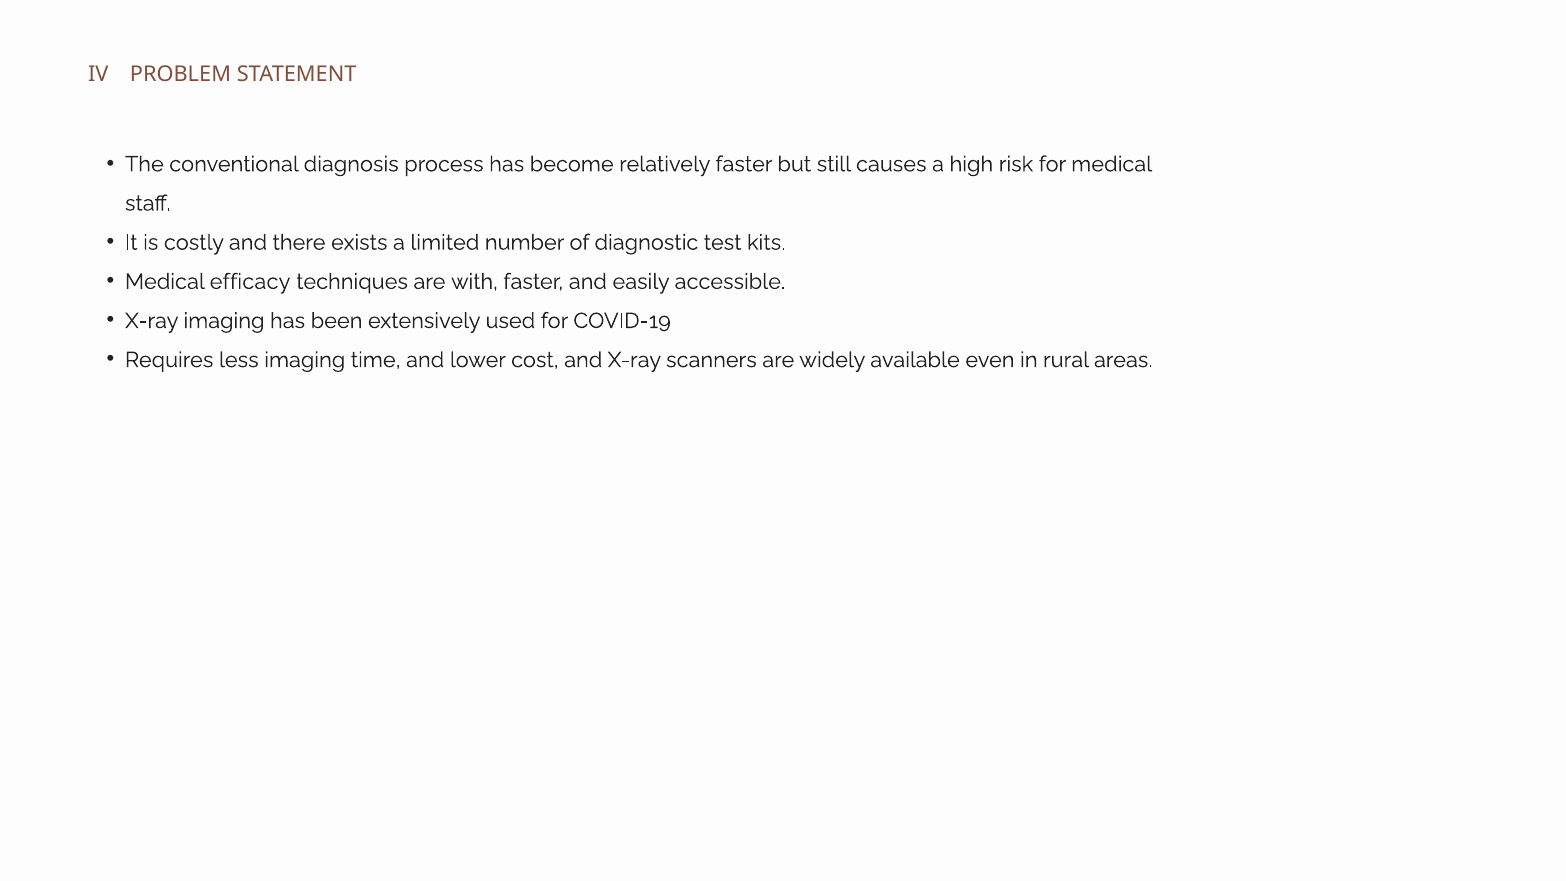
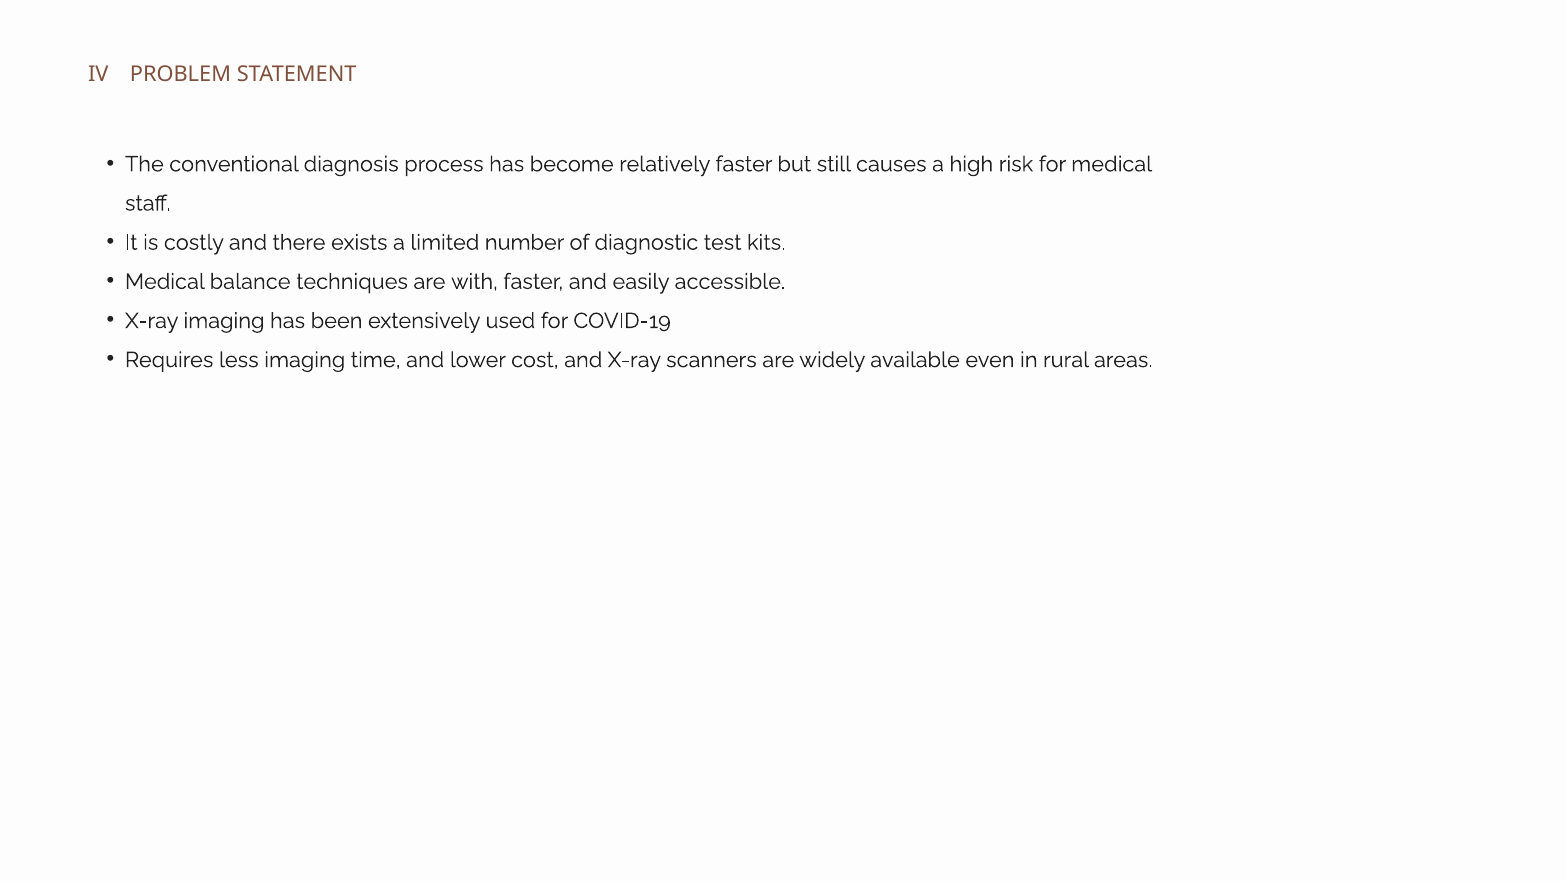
efficacy: efficacy -> balance
